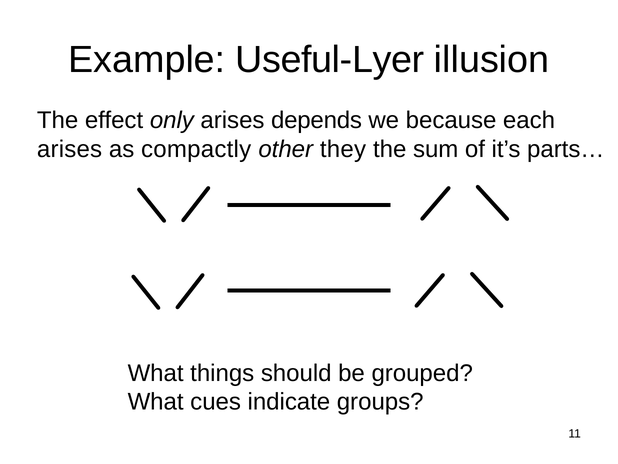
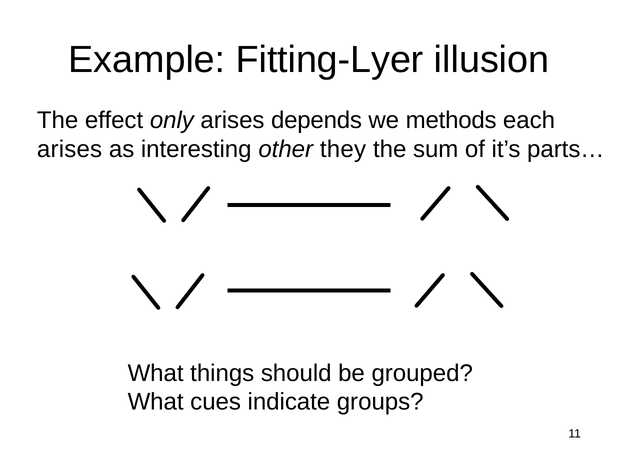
Useful-Lyer: Useful-Lyer -> Fitting-Lyer
because: because -> methods
compactly: compactly -> interesting
